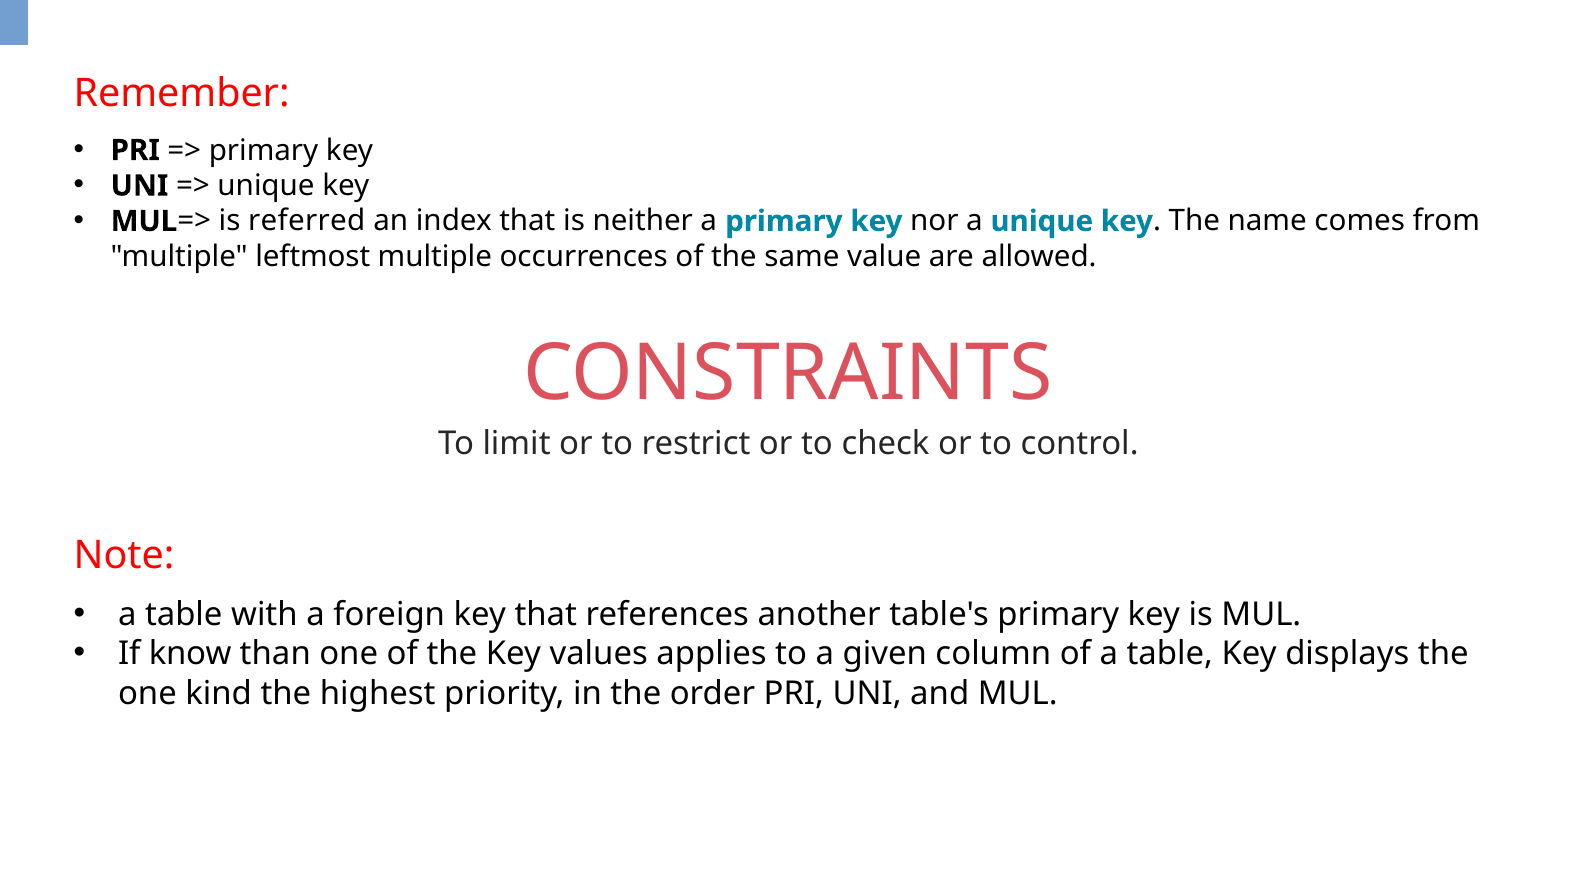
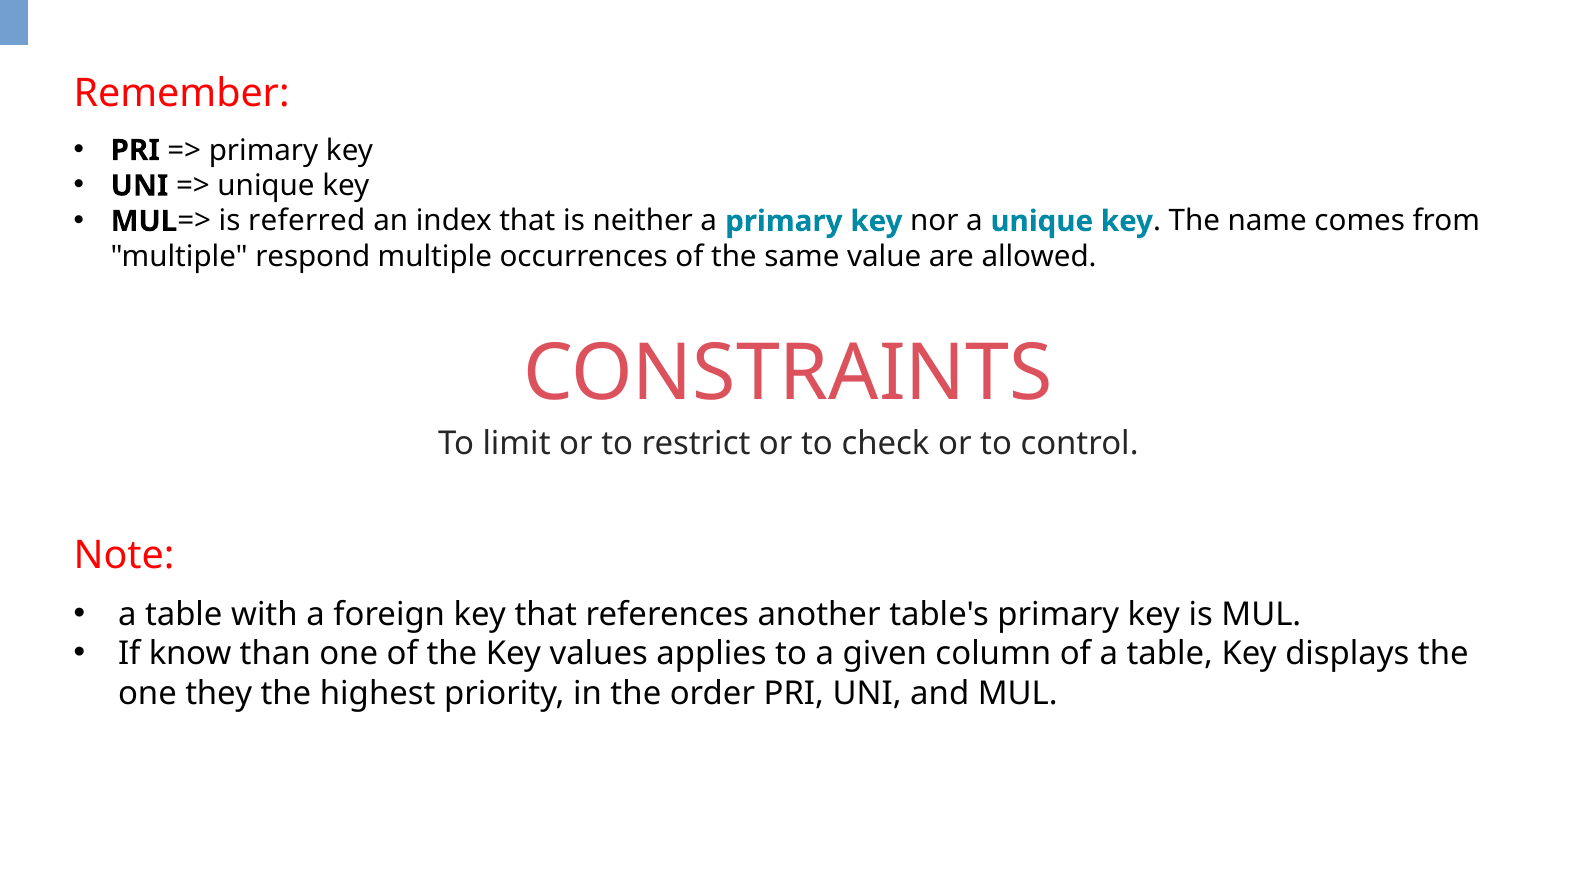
leftmost: leftmost -> respond
kind: kind -> they
